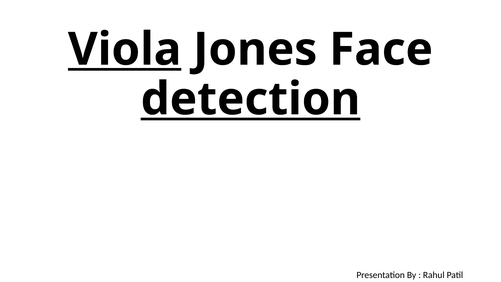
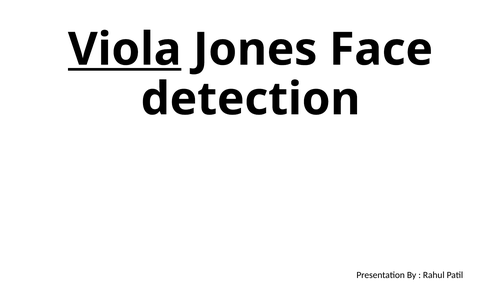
detection underline: present -> none
